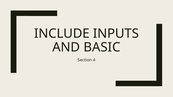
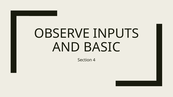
INCLUDE: INCLUDE -> OBSERVE
